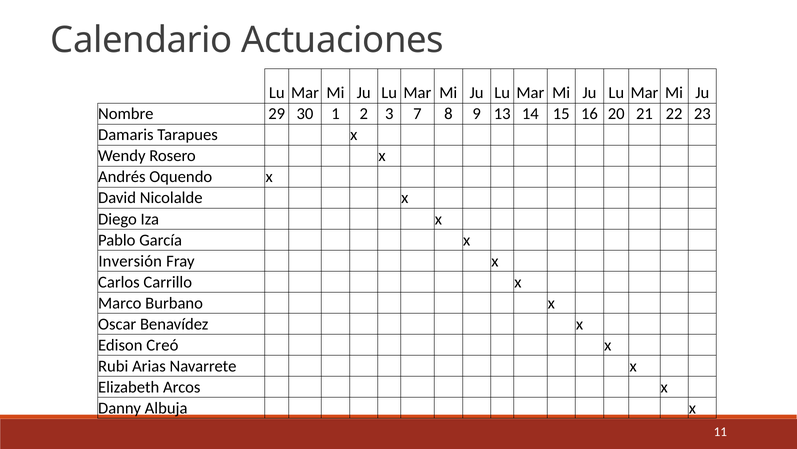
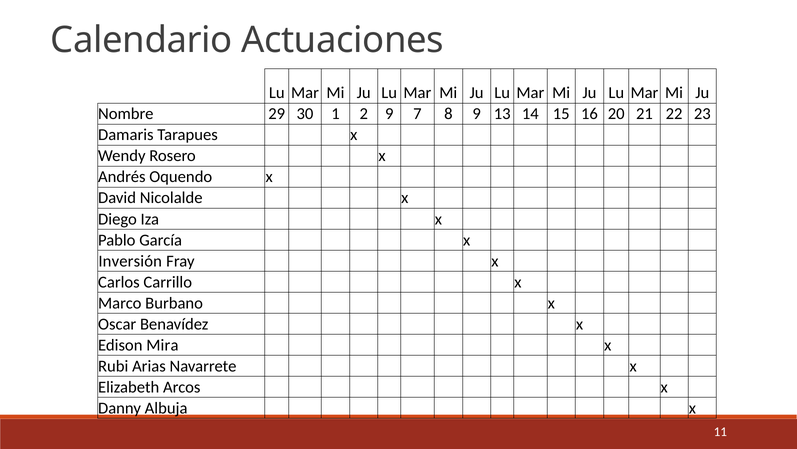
2 3: 3 -> 9
Creó: Creó -> Mira
